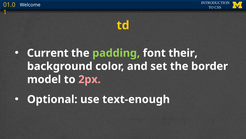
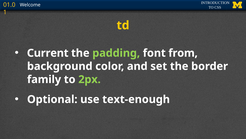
their: their -> from
model: model -> family
2px colour: pink -> light green
